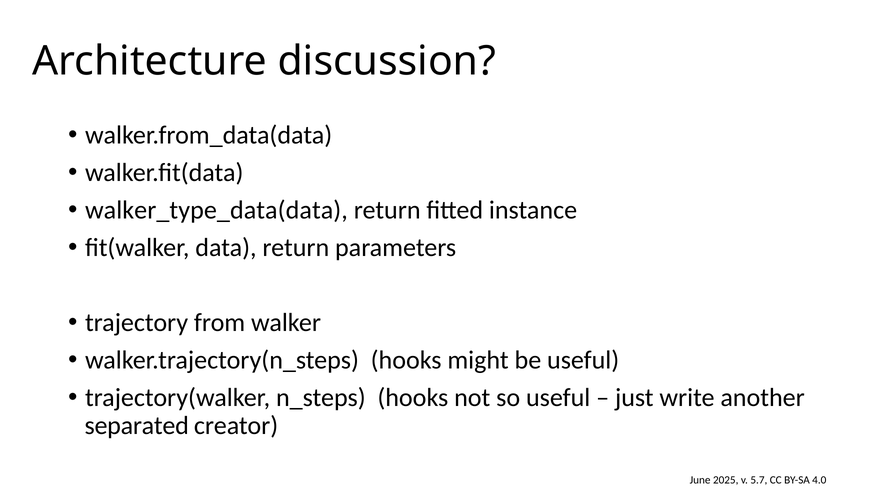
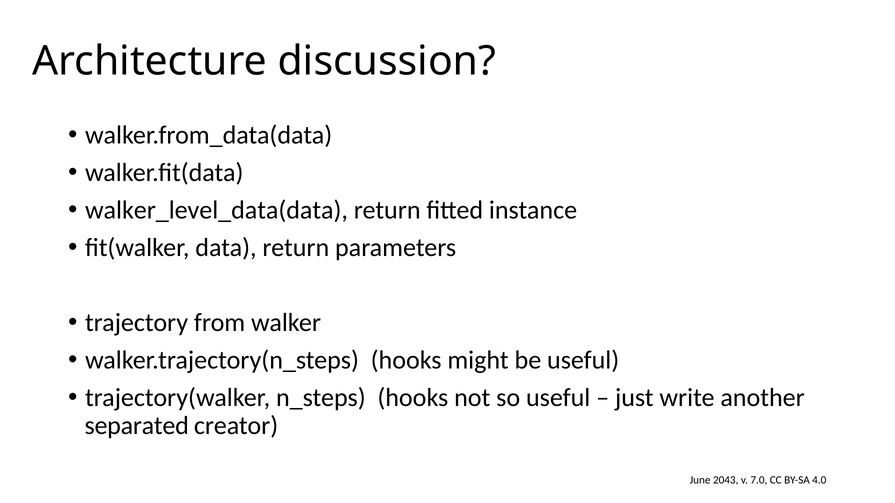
walker_type_data(data: walker_type_data(data -> walker_level_data(data
2025: 2025 -> 2043
5.7: 5.7 -> 7.0
